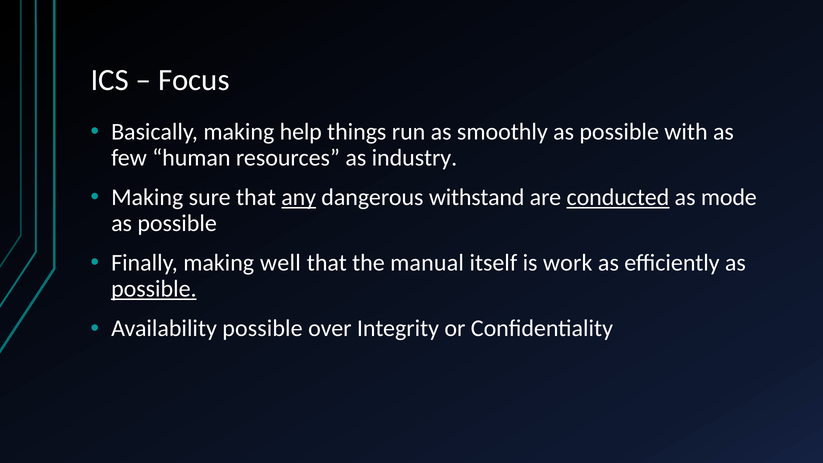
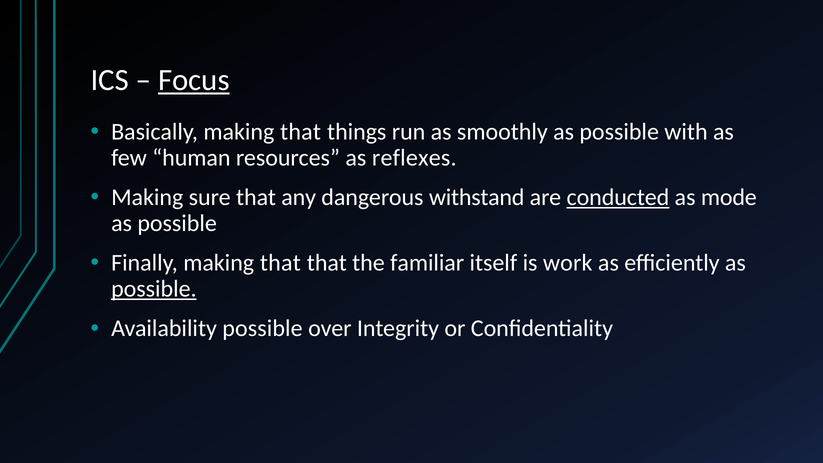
Focus underline: none -> present
Basically making help: help -> that
industry: industry -> reflexes
any underline: present -> none
Finally making well: well -> that
manual: manual -> familiar
